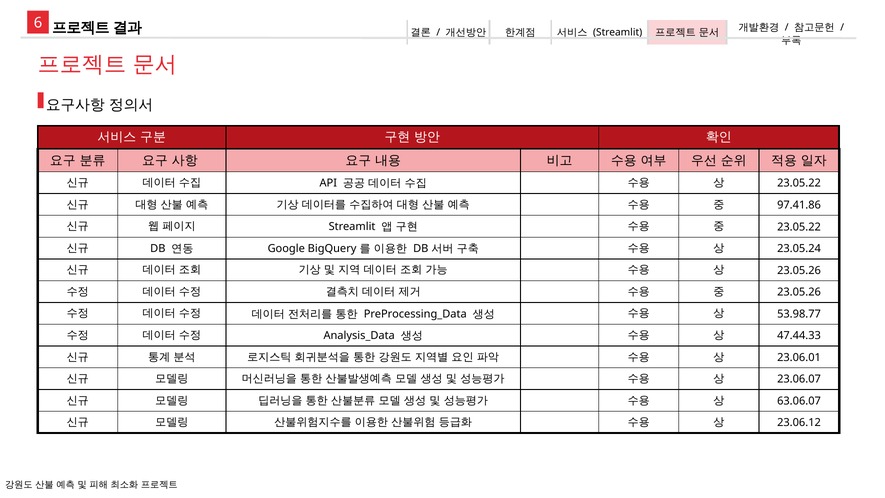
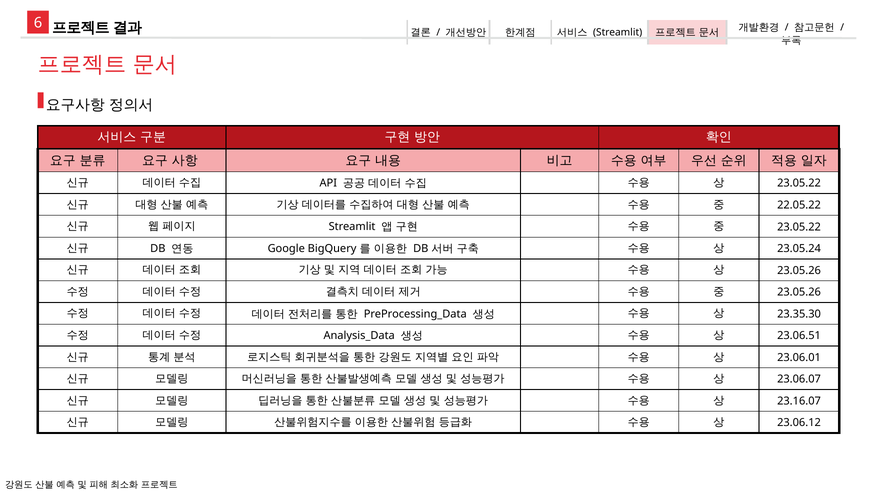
97.41.86: 97.41.86 -> 22.05.22
53.98.77: 53.98.77 -> 23.35.30
47.44.33: 47.44.33 -> 23.06.51
63.06.07: 63.06.07 -> 23.16.07
